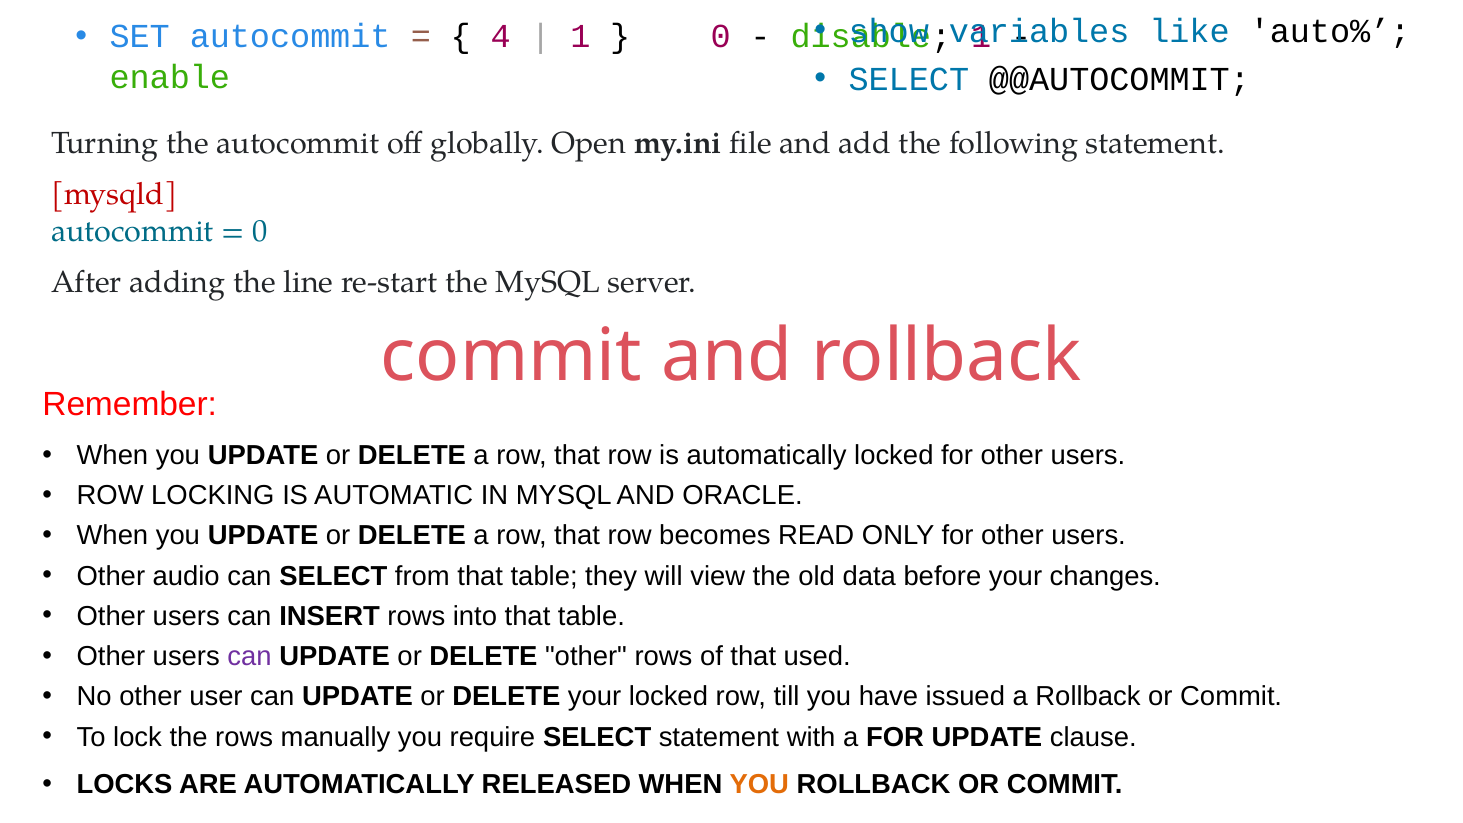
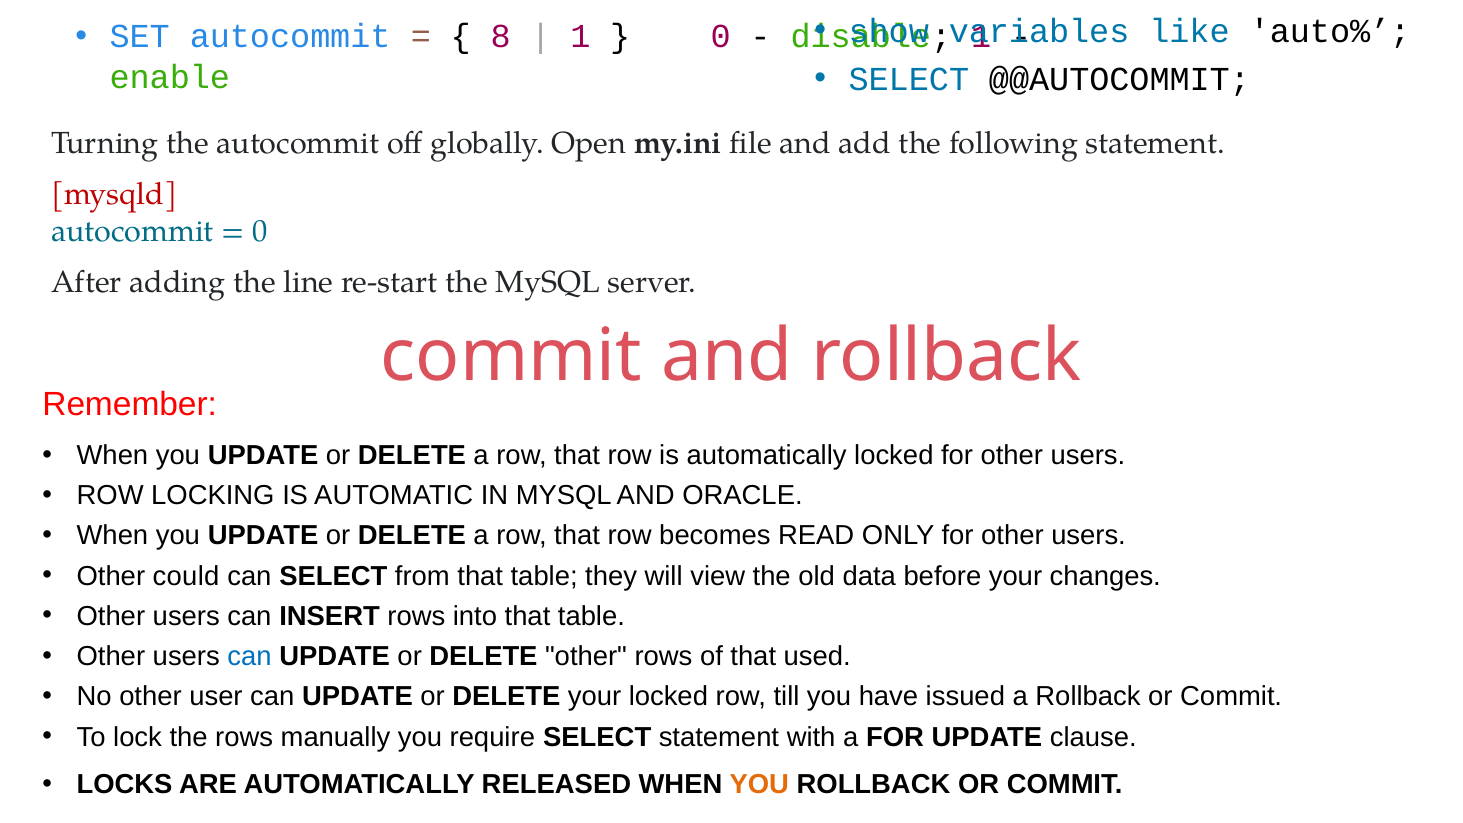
4: 4 -> 8
audio: audio -> could
can at (249, 657) colour: purple -> blue
